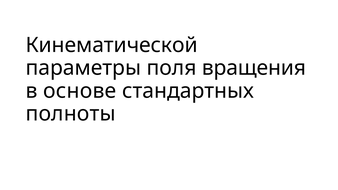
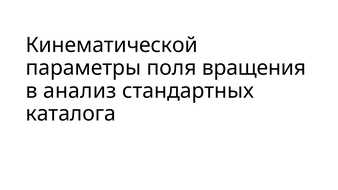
основе: основе -> анализ
полноты: полноты -> каталога
